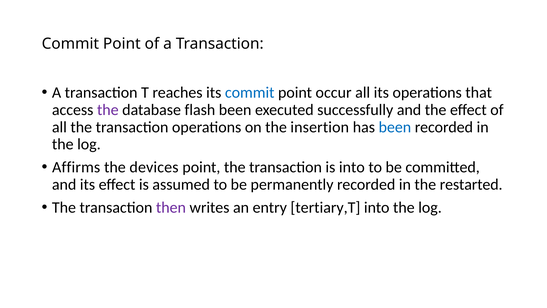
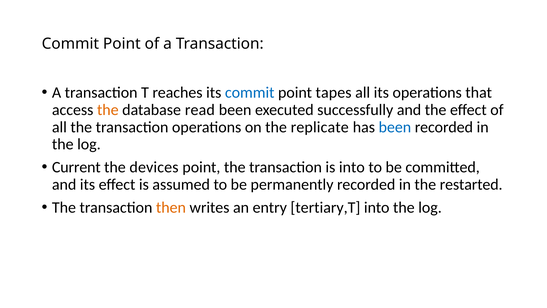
occur: occur -> tapes
the at (108, 110) colour: purple -> orange
flash: flash -> read
insertion: insertion -> replicate
Affirms: Affirms -> Current
then colour: purple -> orange
